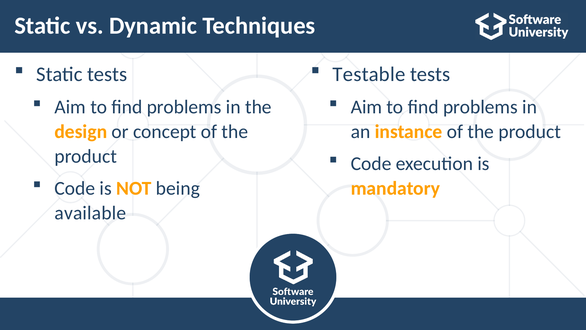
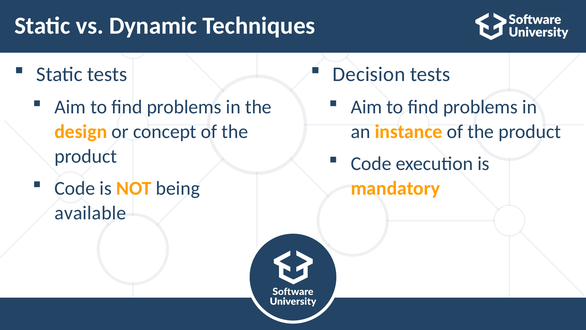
Testable: Testable -> Decision
